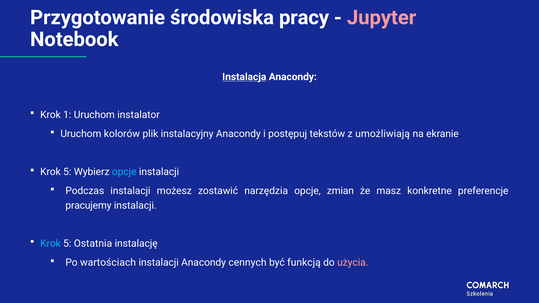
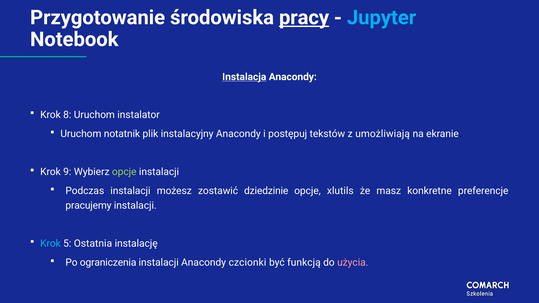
pracy underline: none -> present
Jupyter colour: pink -> light blue
1: 1 -> 8
kolorów: kolorów -> notatnik
5 at (67, 172): 5 -> 9
opcje at (124, 172) colour: light blue -> light green
narzędzia: narzędzia -> dziedzinie
zmian: zmian -> xlutils
wartościach: wartościach -> ograniczenia
cennych: cennych -> czcionki
